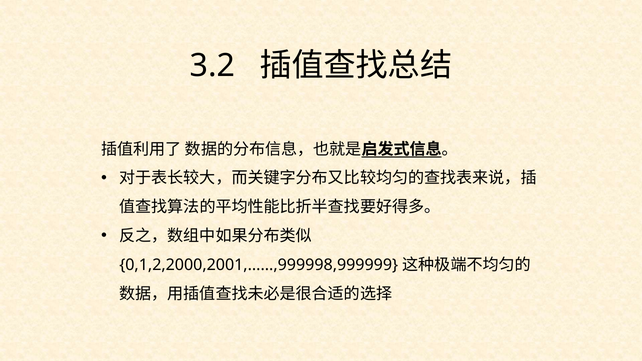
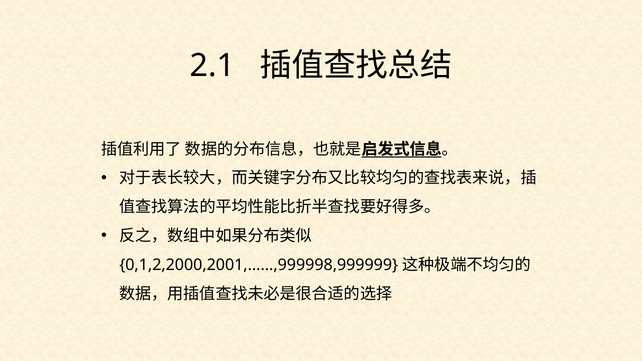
3.2: 3.2 -> 2.1
